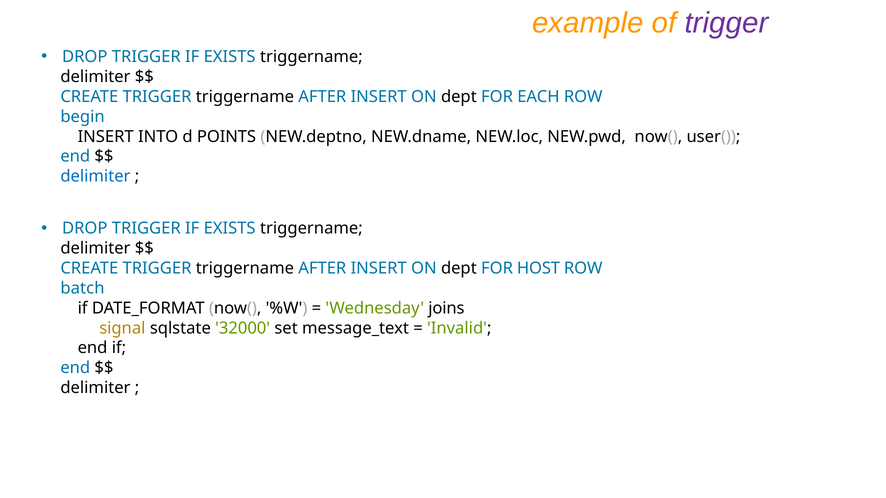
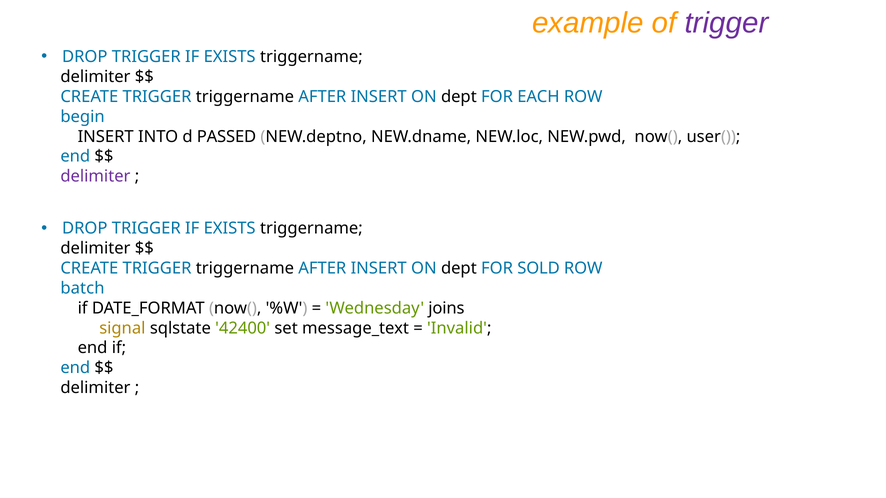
POINTS: POINTS -> PASSED
delimiter at (95, 177) colour: blue -> purple
HOST: HOST -> SOLD
32000: 32000 -> 42400
